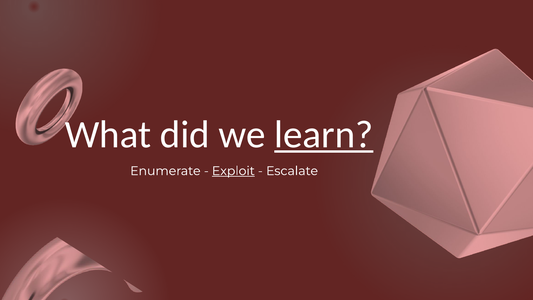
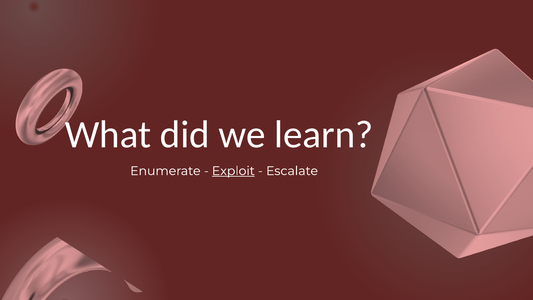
learn underline: present -> none
